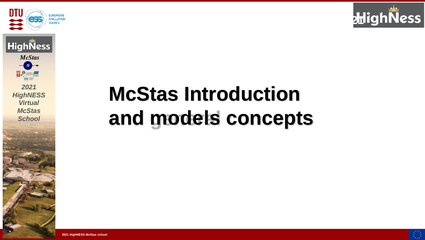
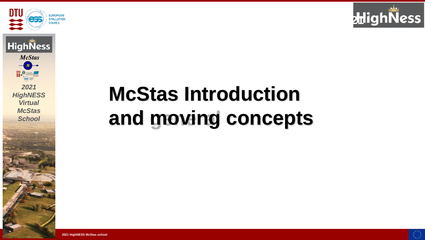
models: models -> moving
